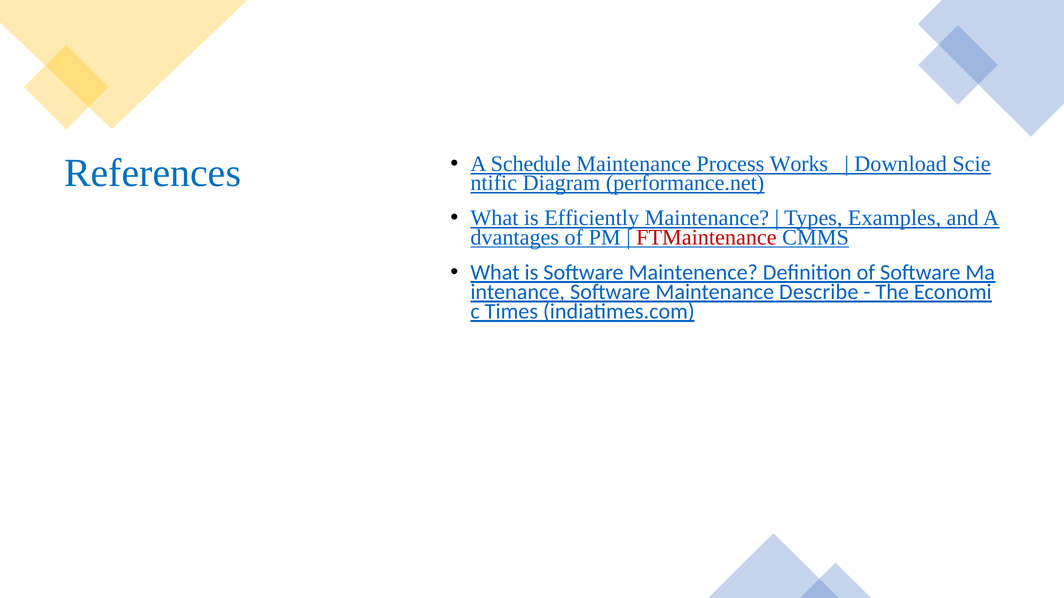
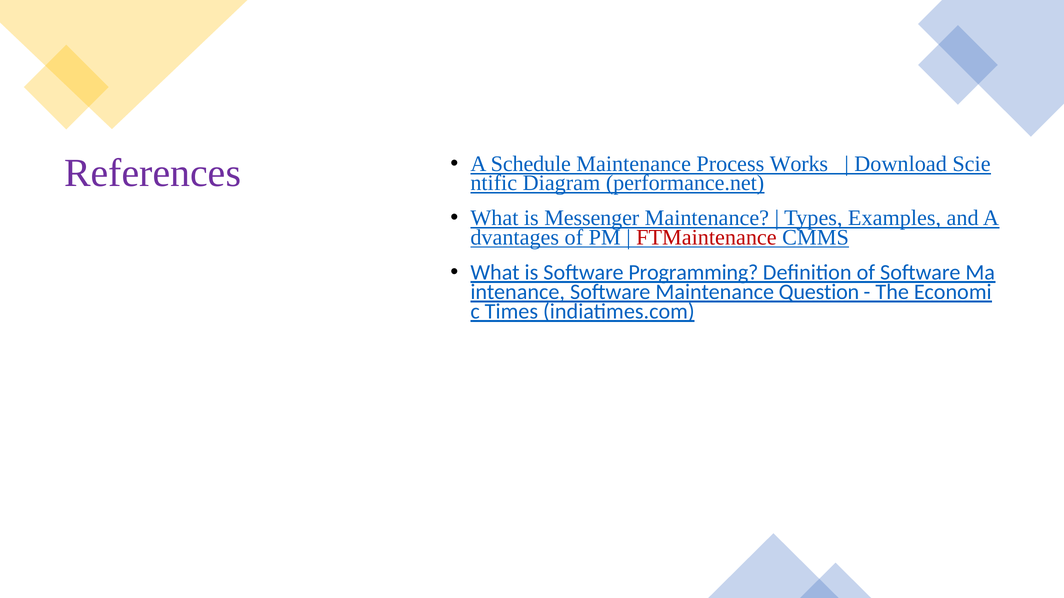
References colour: blue -> purple
Efficiently: Efficiently -> Messenger
Maintenence: Maintenence -> Programming
Describe: Describe -> Question
